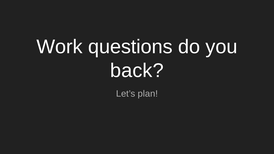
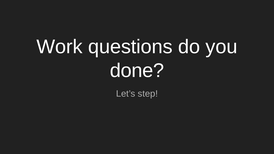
back: back -> done
plan: plan -> step
